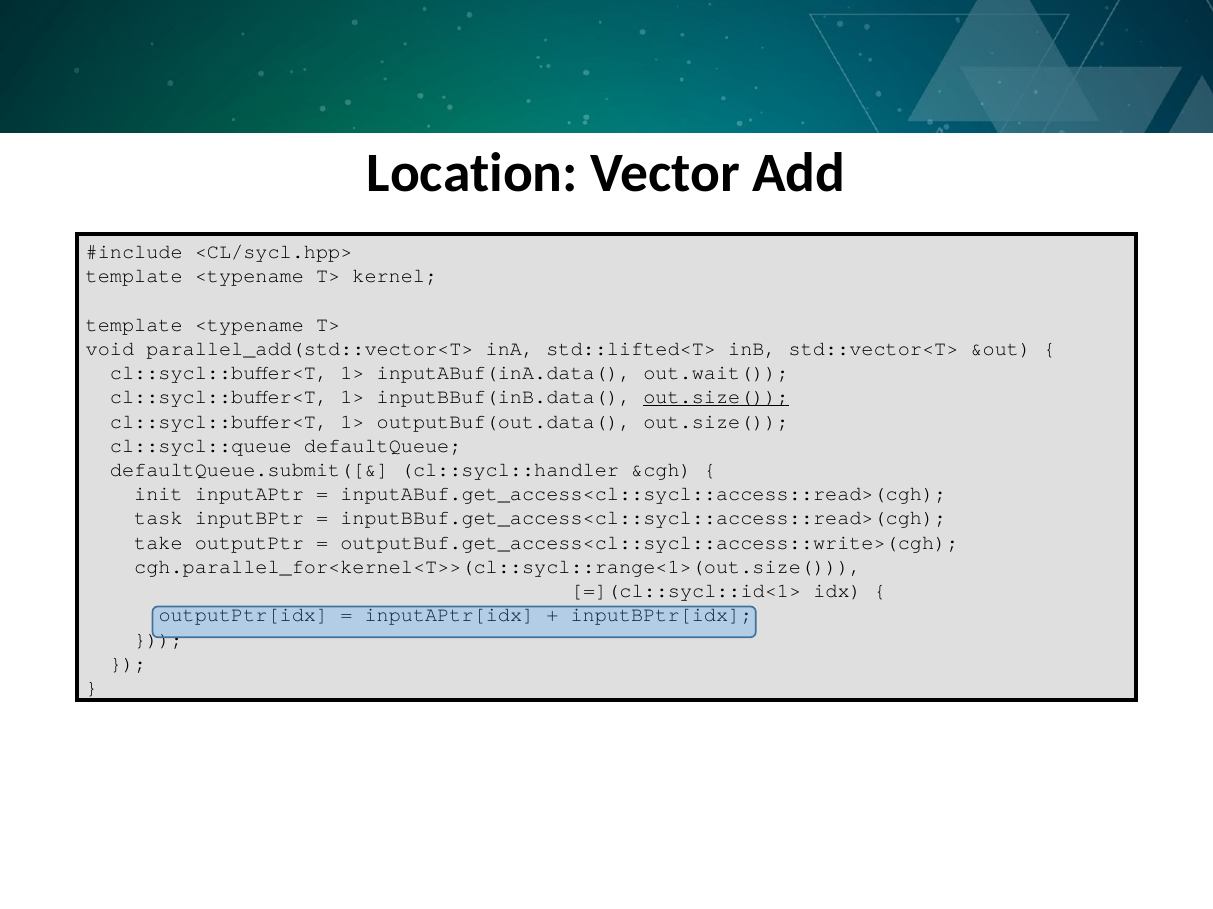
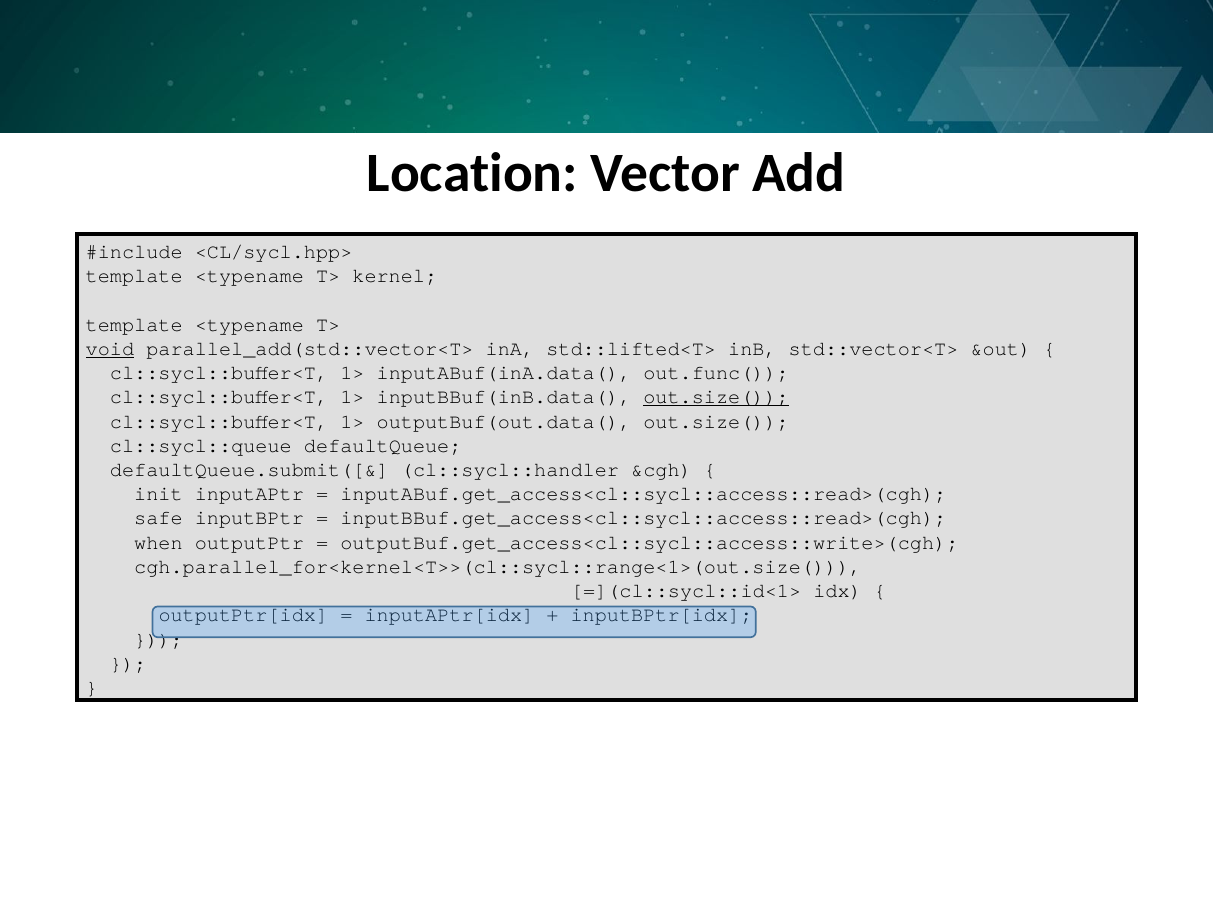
void underline: none -> present
out.wait(: out.wait( -> out.func(
task: task -> safe
take: take -> when
